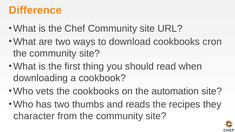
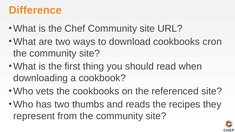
automation: automation -> referenced
character: character -> represent
